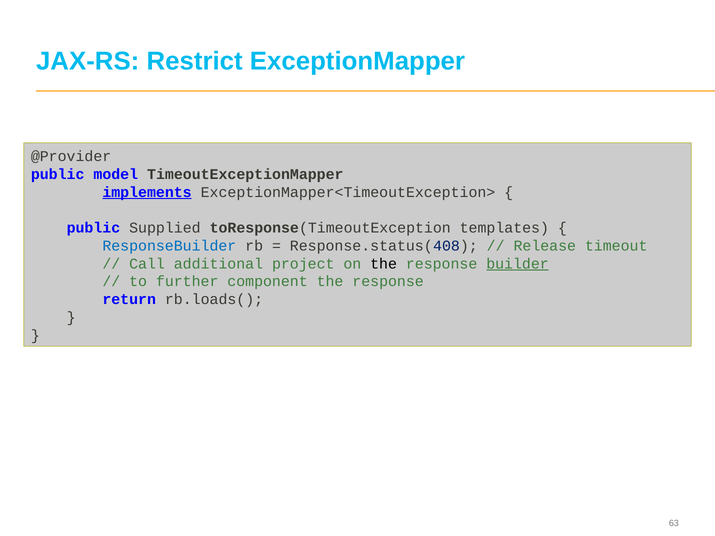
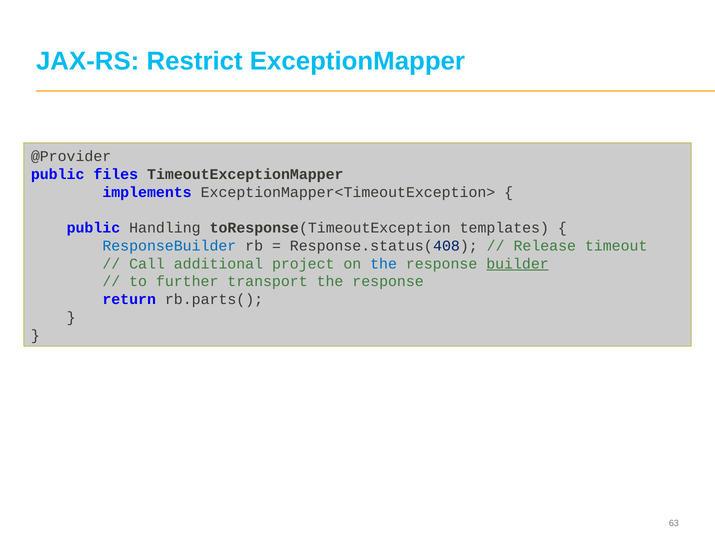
model: model -> files
implements underline: present -> none
Supplied: Supplied -> Handling
the at (384, 264) colour: black -> blue
component: component -> transport
rb.loads(: rb.loads( -> rb.parts(
